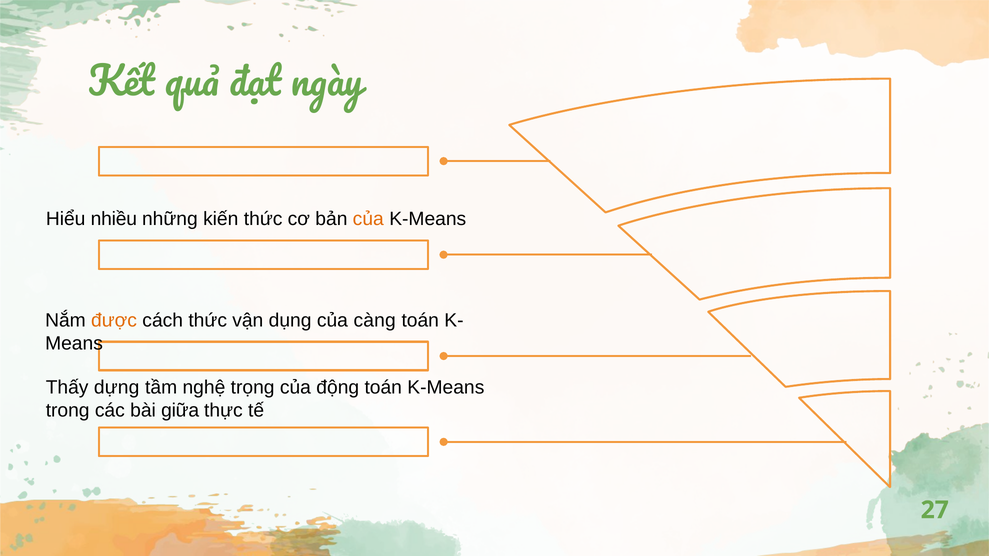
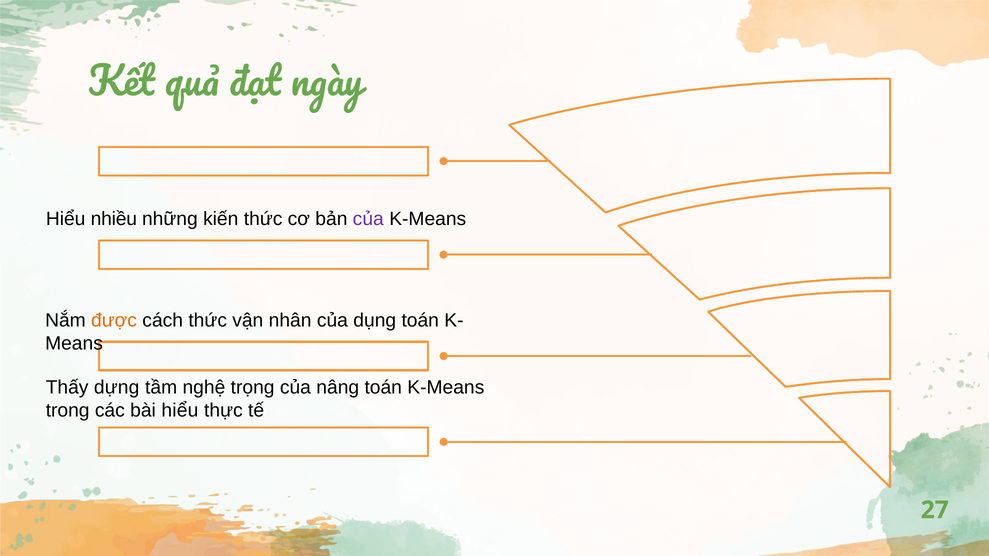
của at (368, 219) colour: orange -> purple
dụng: dụng -> nhân
càng: càng -> dụng
động: động -> nâng
bài giữa: giữa -> hiểu
